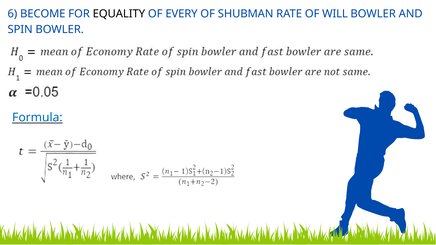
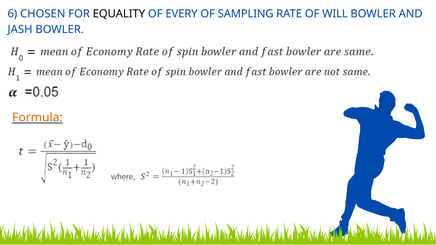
BECOME: BECOME -> CHOSEN
SHUBMAN: SHUBMAN -> SAMPLING
SPIN: SPIN -> JASH
Formula colour: blue -> orange
